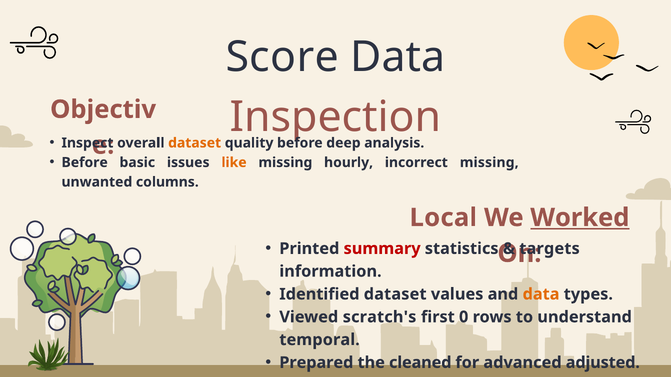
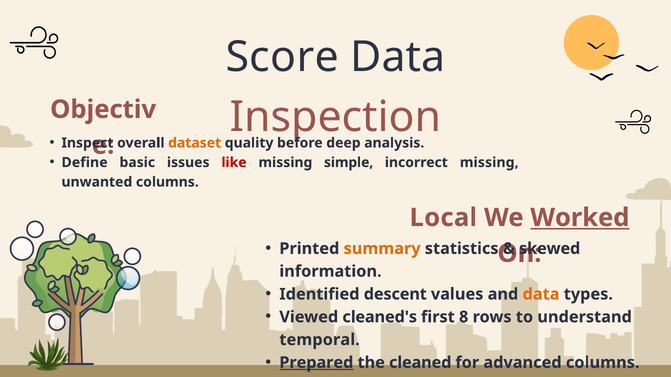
Before at (85, 163): Before -> Define
like colour: orange -> red
hourly: hourly -> simple
summary colour: red -> orange
targets: targets -> skewed
Identified dataset: dataset -> descent
scratch's: scratch's -> cleaned's
0: 0 -> 8
Prepared underline: none -> present
advanced adjusted: adjusted -> columns
